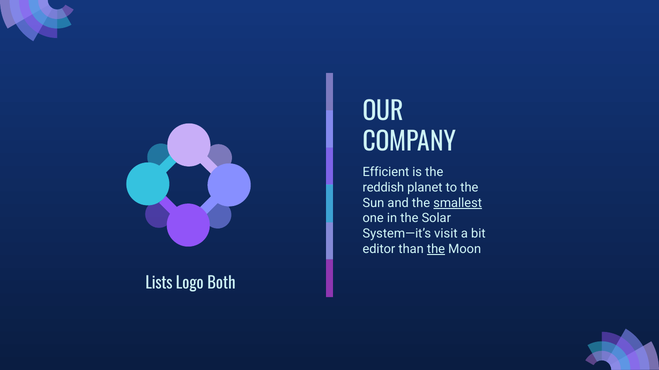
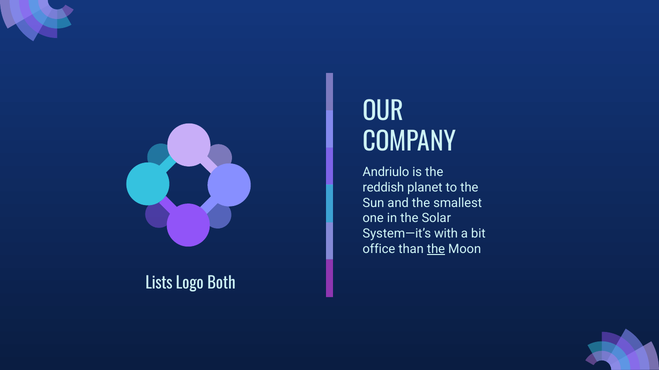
Efficient: Efficient -> Andriulo
smallest underline: present -> none
visit: visit -> with
editor: editor -> office
